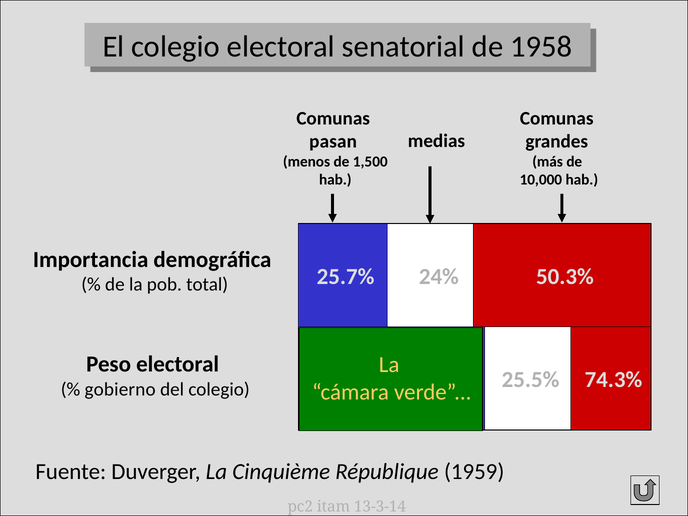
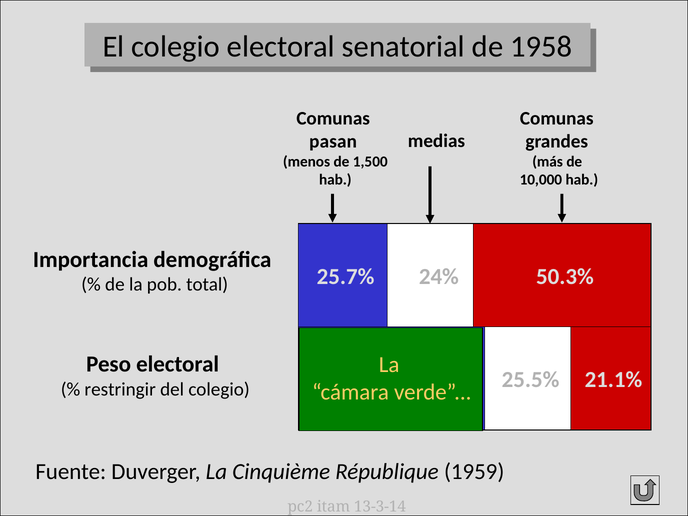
74.3%: 74.3% -> 21.1%
gobierno: gobierno -> restringir
